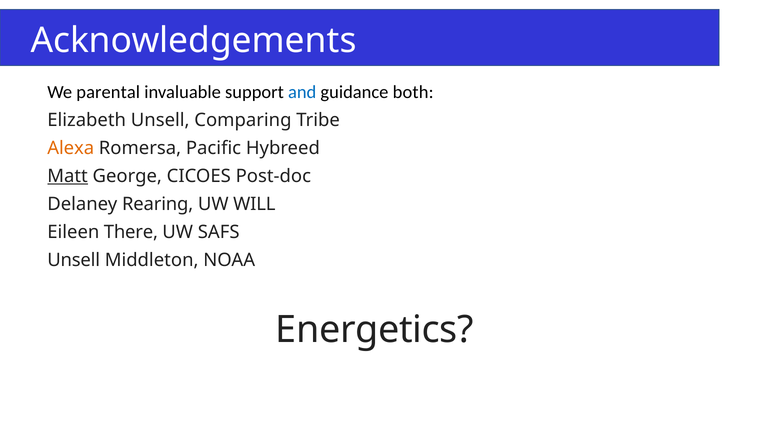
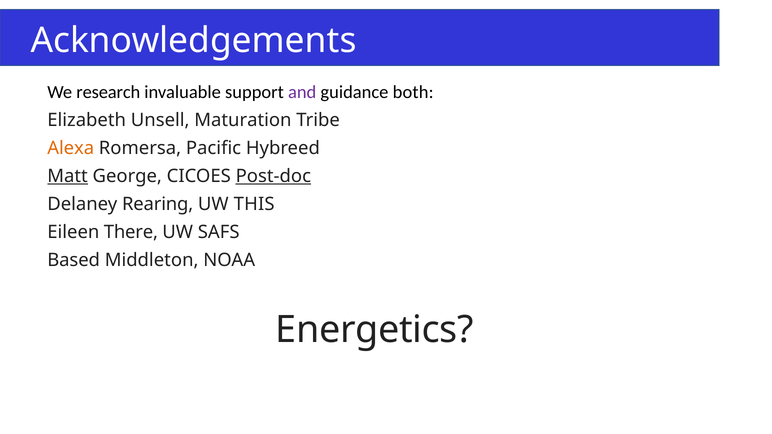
parental: parental -> research
and colour: blue -> purple
Comparing: Comparing -> Maturation
Post-doc underline: none -> present
WILL: WILL -> THIS
Unsell at (74, 260): Unsell -> Based
